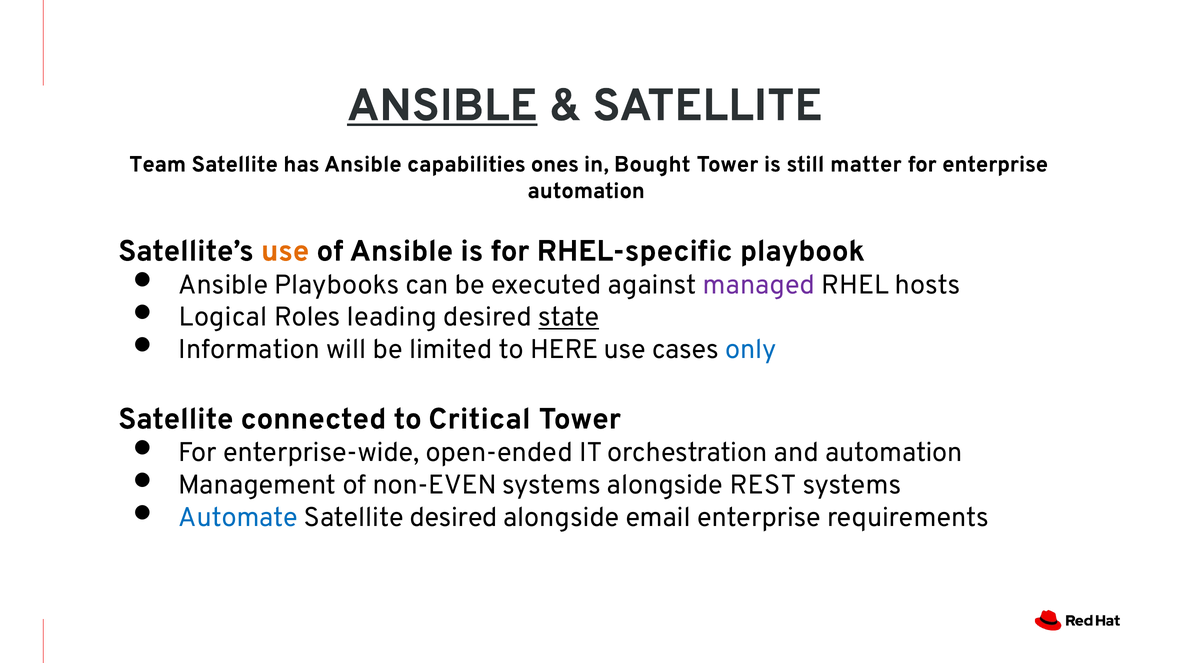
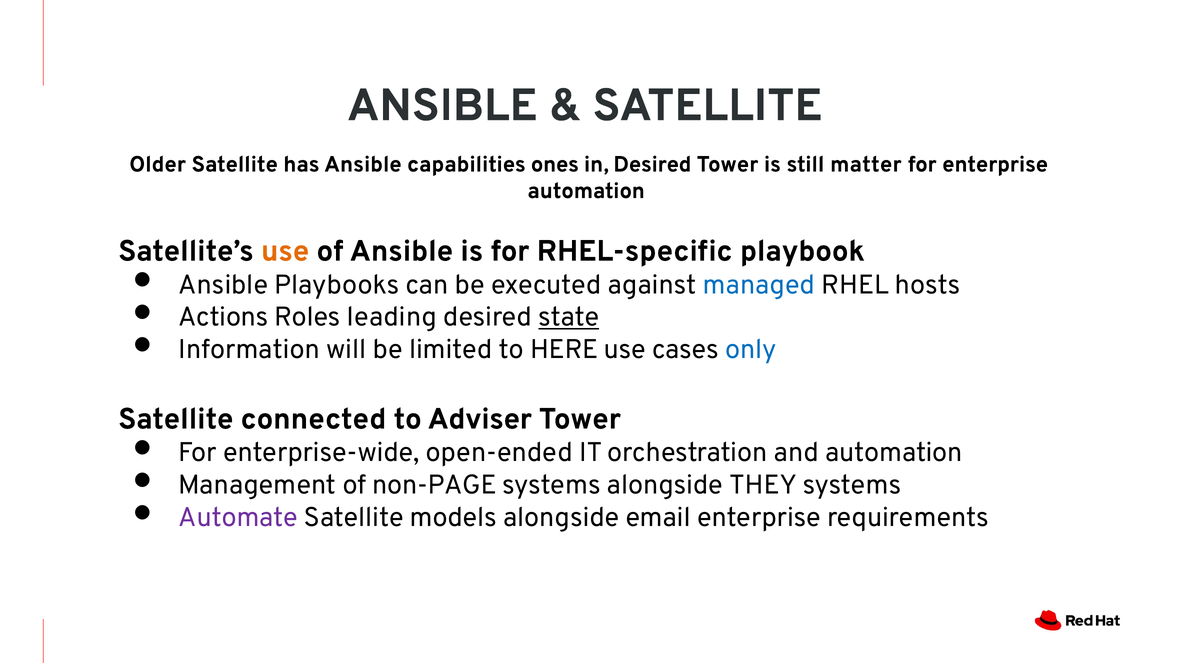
ANSIBLE at (442, 105) underline: present -> none
Team: Team -> Older
in Bought: Bought -> Desired
managed colour: purple -> blue
Logical: Logical -> Actions
Critical: Critical -> Adviser
non-EVEN: non-EVEN -> non-PAGE
REST: REST -> THEY
Automate colour: blue -> purple
Satellite desired: desired -> models
